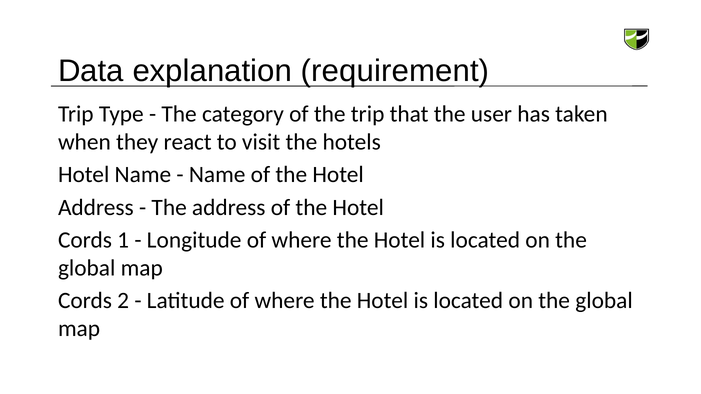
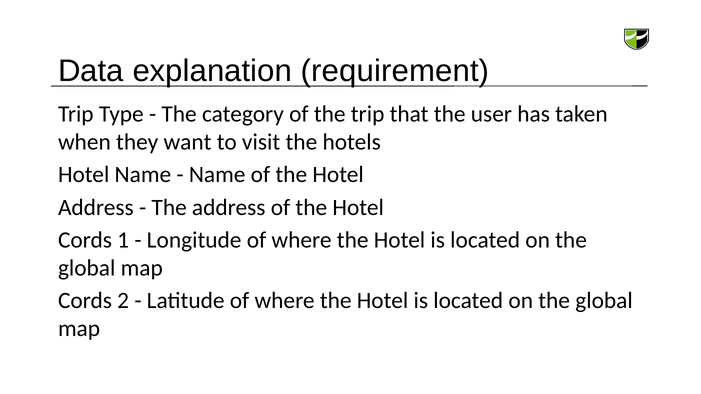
react: react -> want
